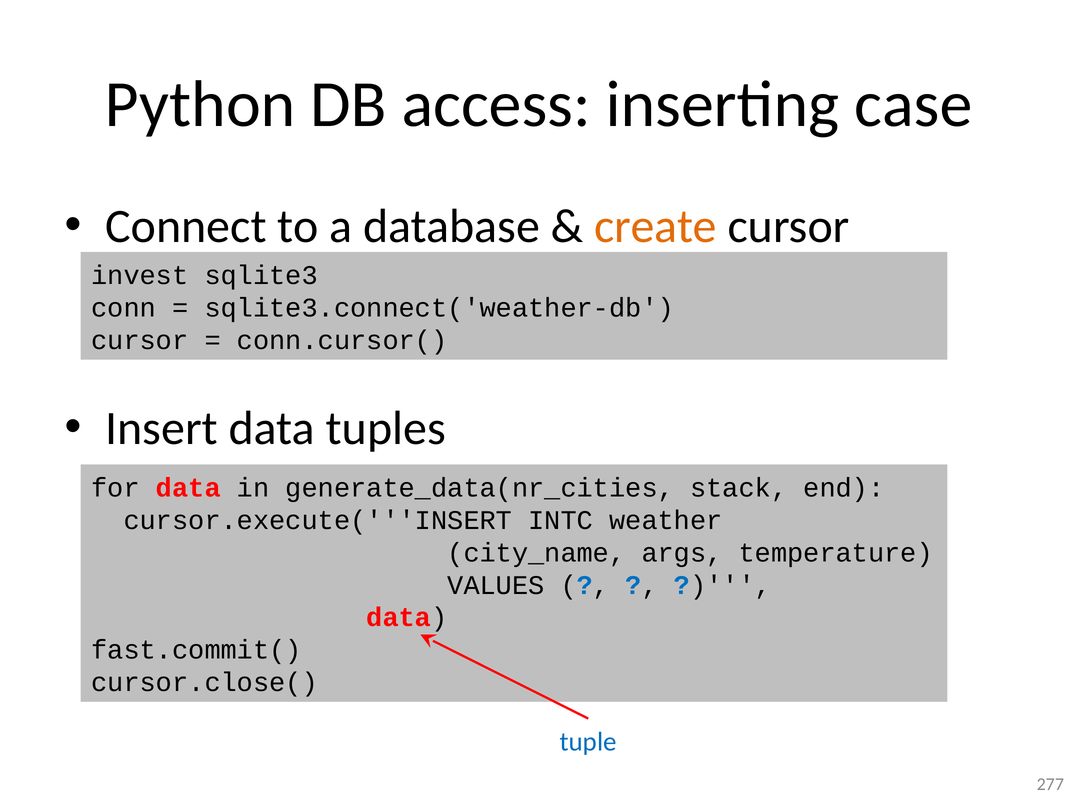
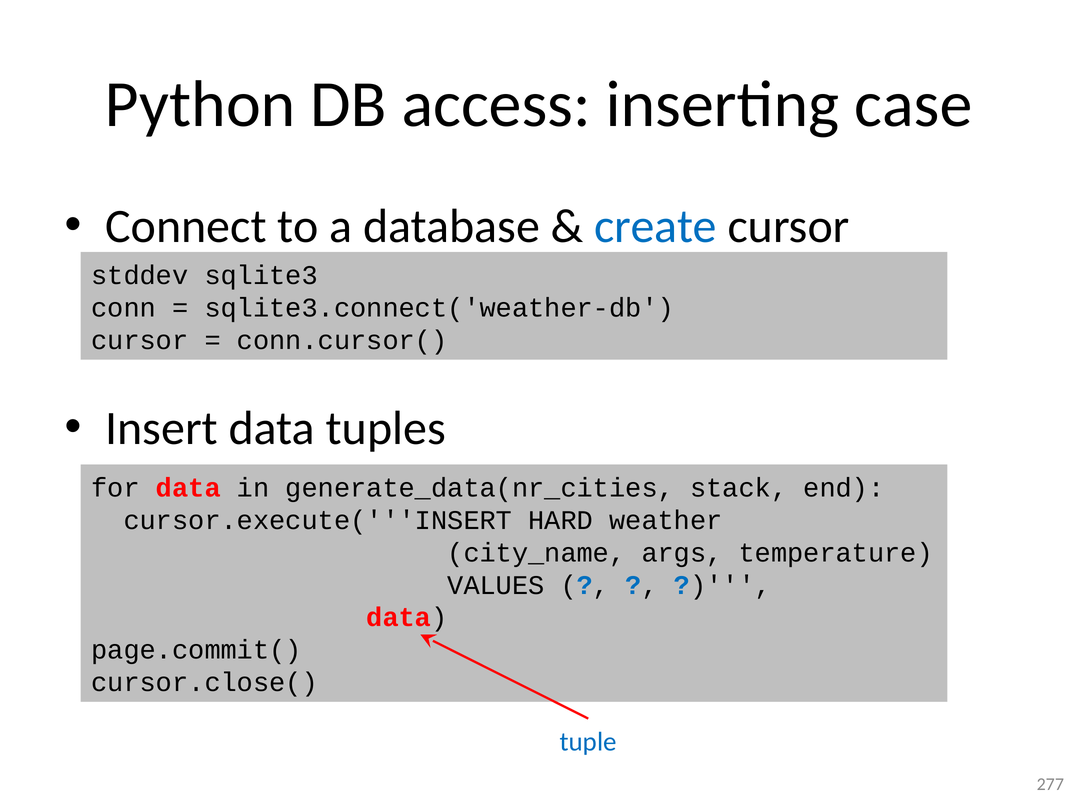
create colour: orange -> blue
invest: invest -> stddev
INTC: INTC -> HARD
fast.commit(: fast.commit( -> page.commit(
